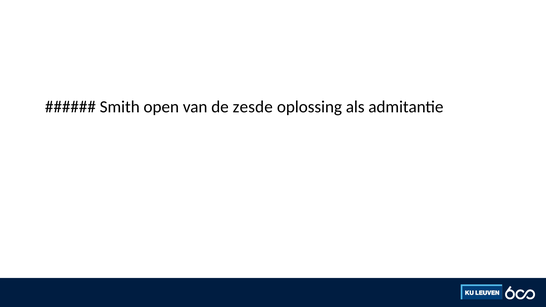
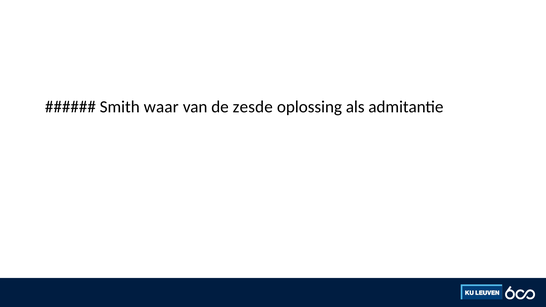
open: open -> waar
